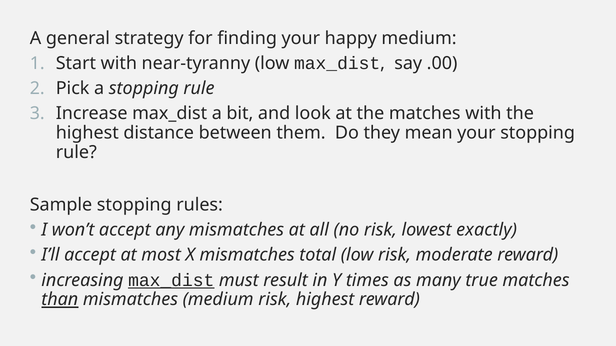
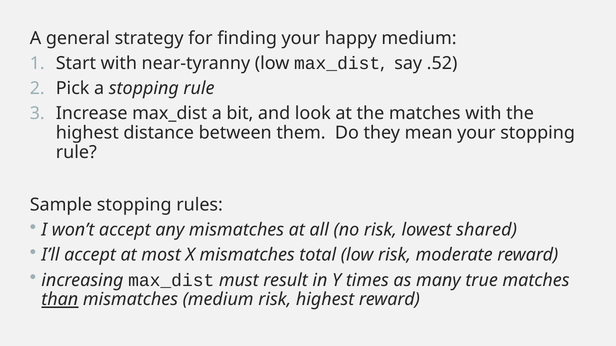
.00: .00 -> .52
exactly: exactly -> shared
max_dist at (171, 281) underline: present -> none
